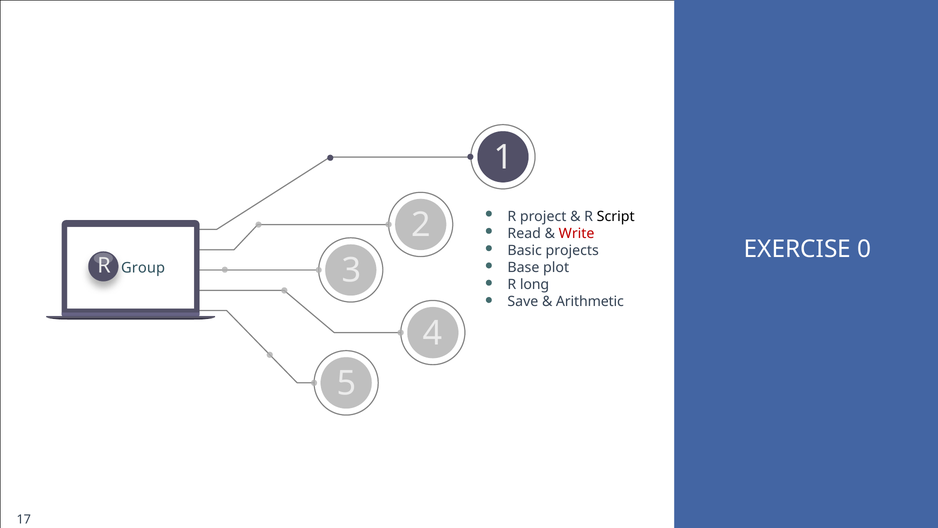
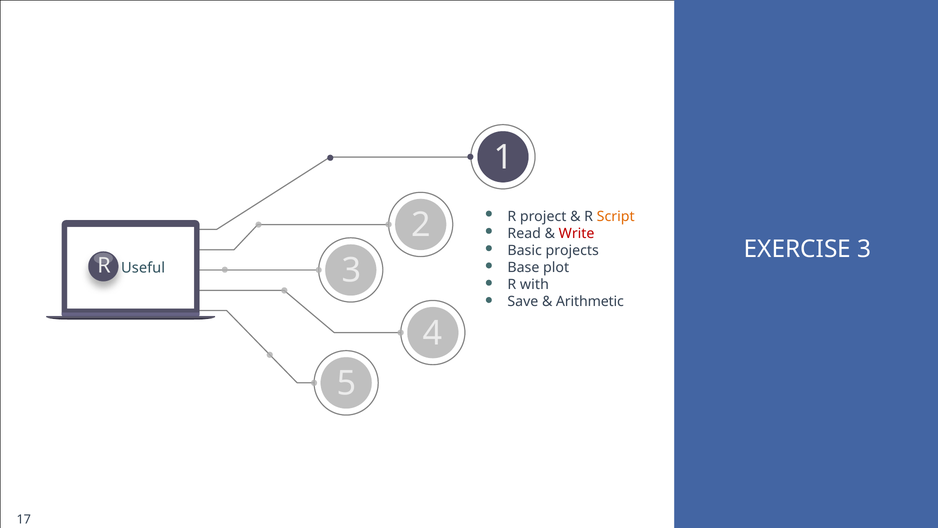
Script colour: black -> orange
EXERCISE 0: 0 -> 3
Group: Group -> Useful
long: long -> with
